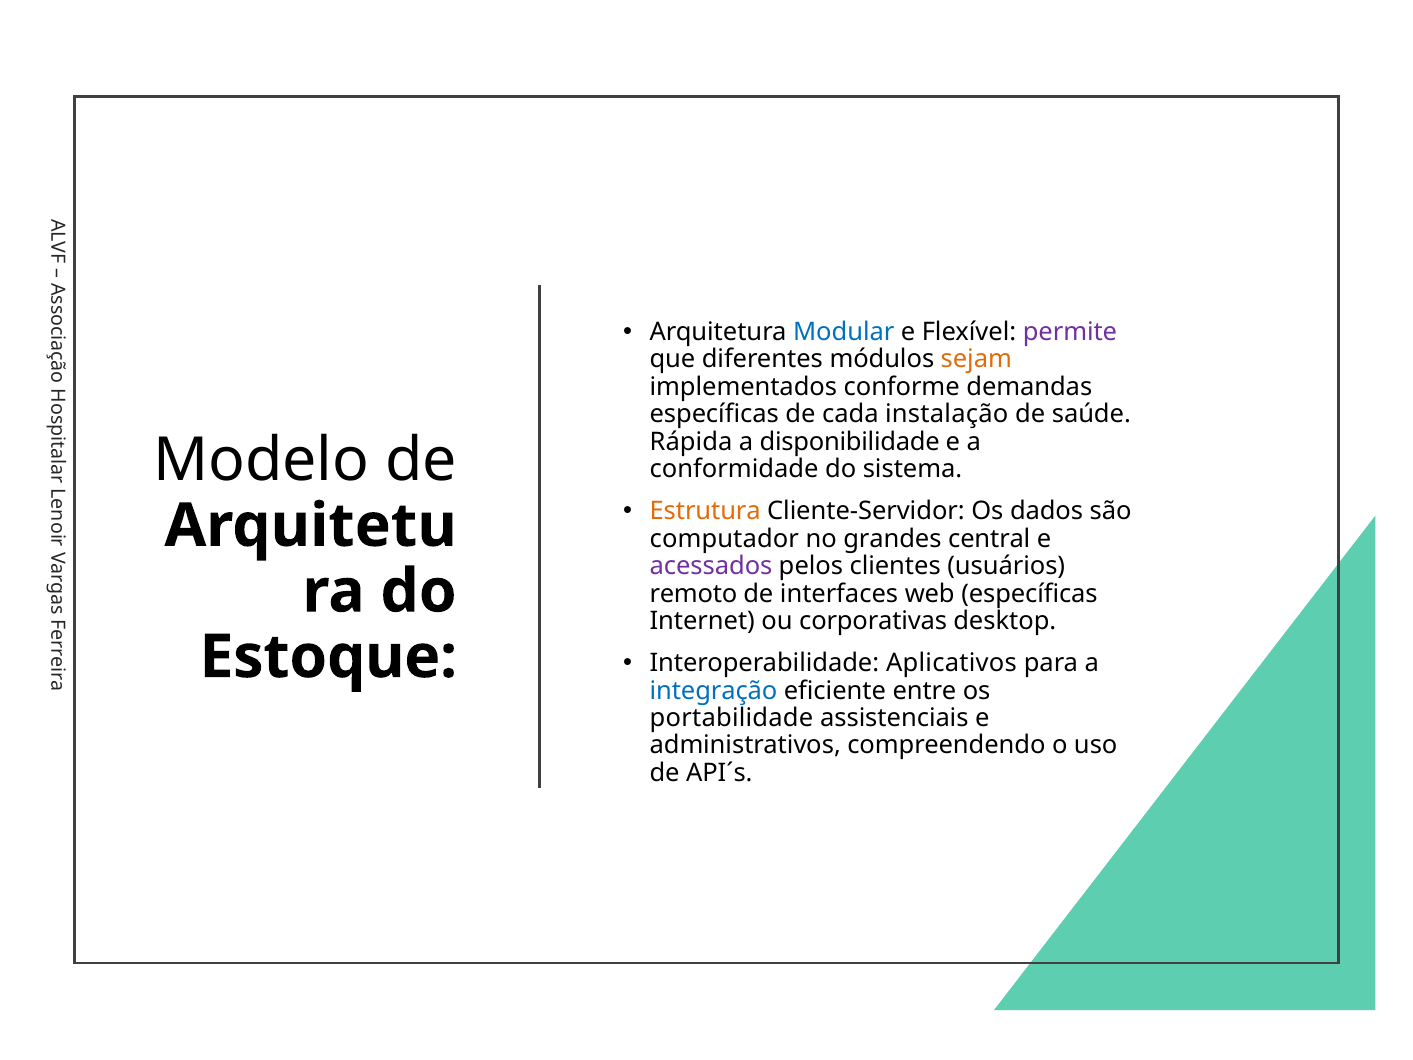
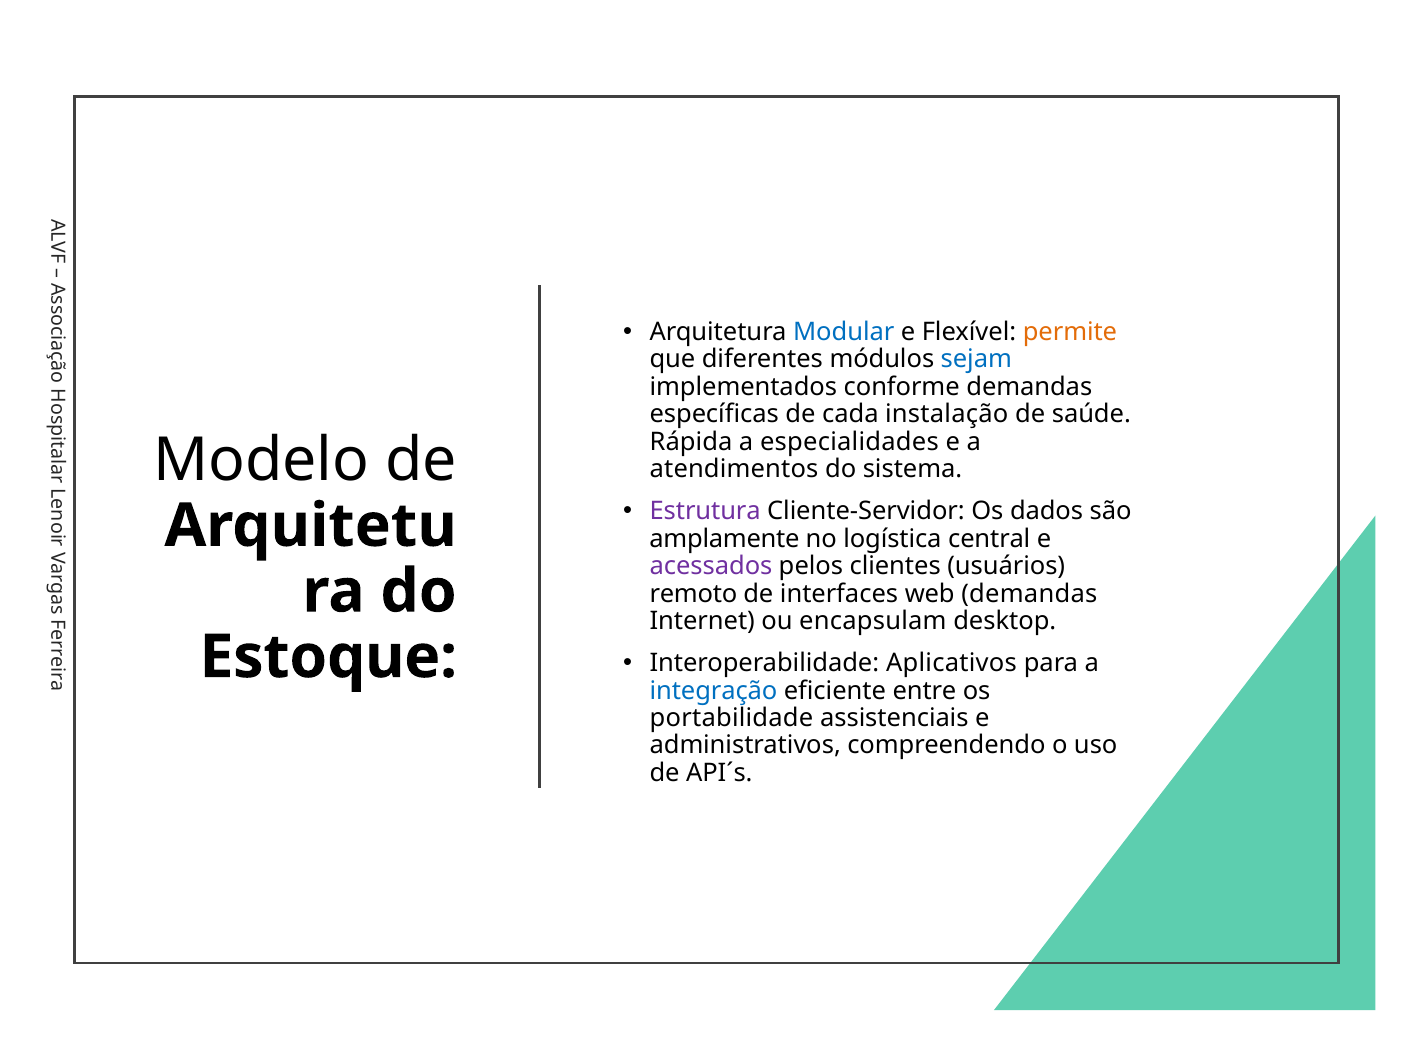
permite colour: purple -> orange
sejam colour: orange -> blue
disponibilidade: disponibilidade -> especialidades
conformidade: conformidade -> atendimentos
Estrutura colour: orange -> purple
computador: computador -> amplamente
grandes: grandes -> logística
web específicas: específicas -> demandas
corporativas: corporativas -> encapsulam
